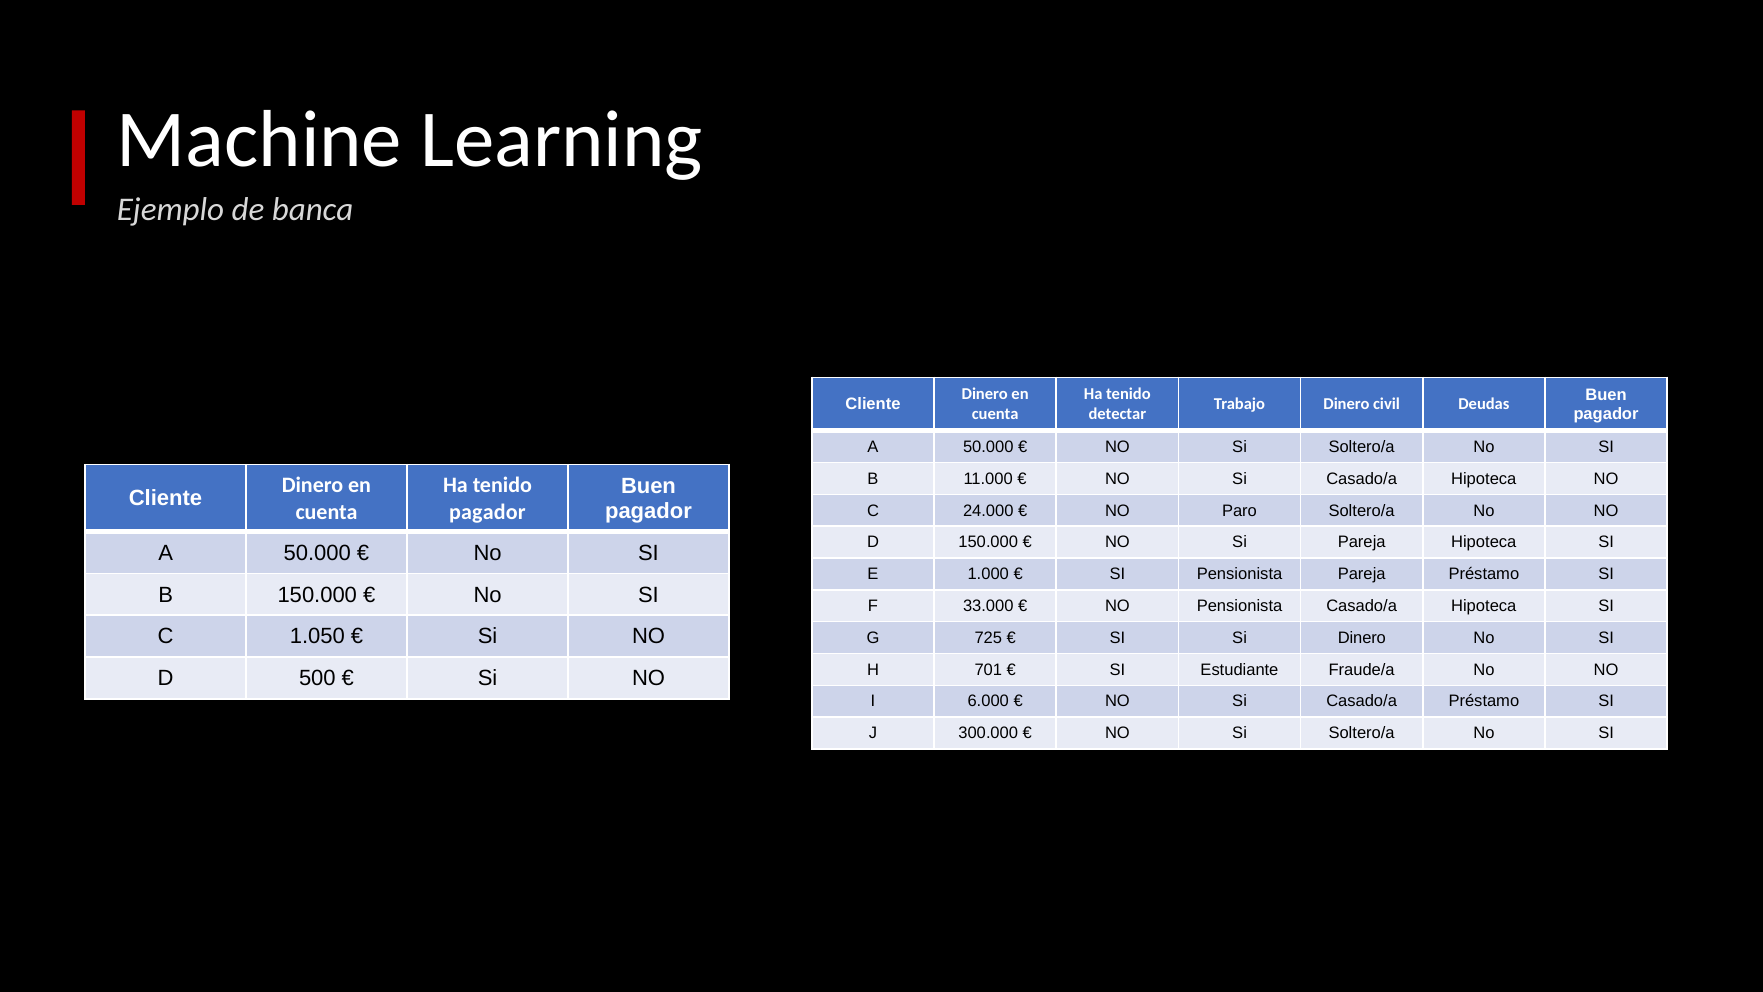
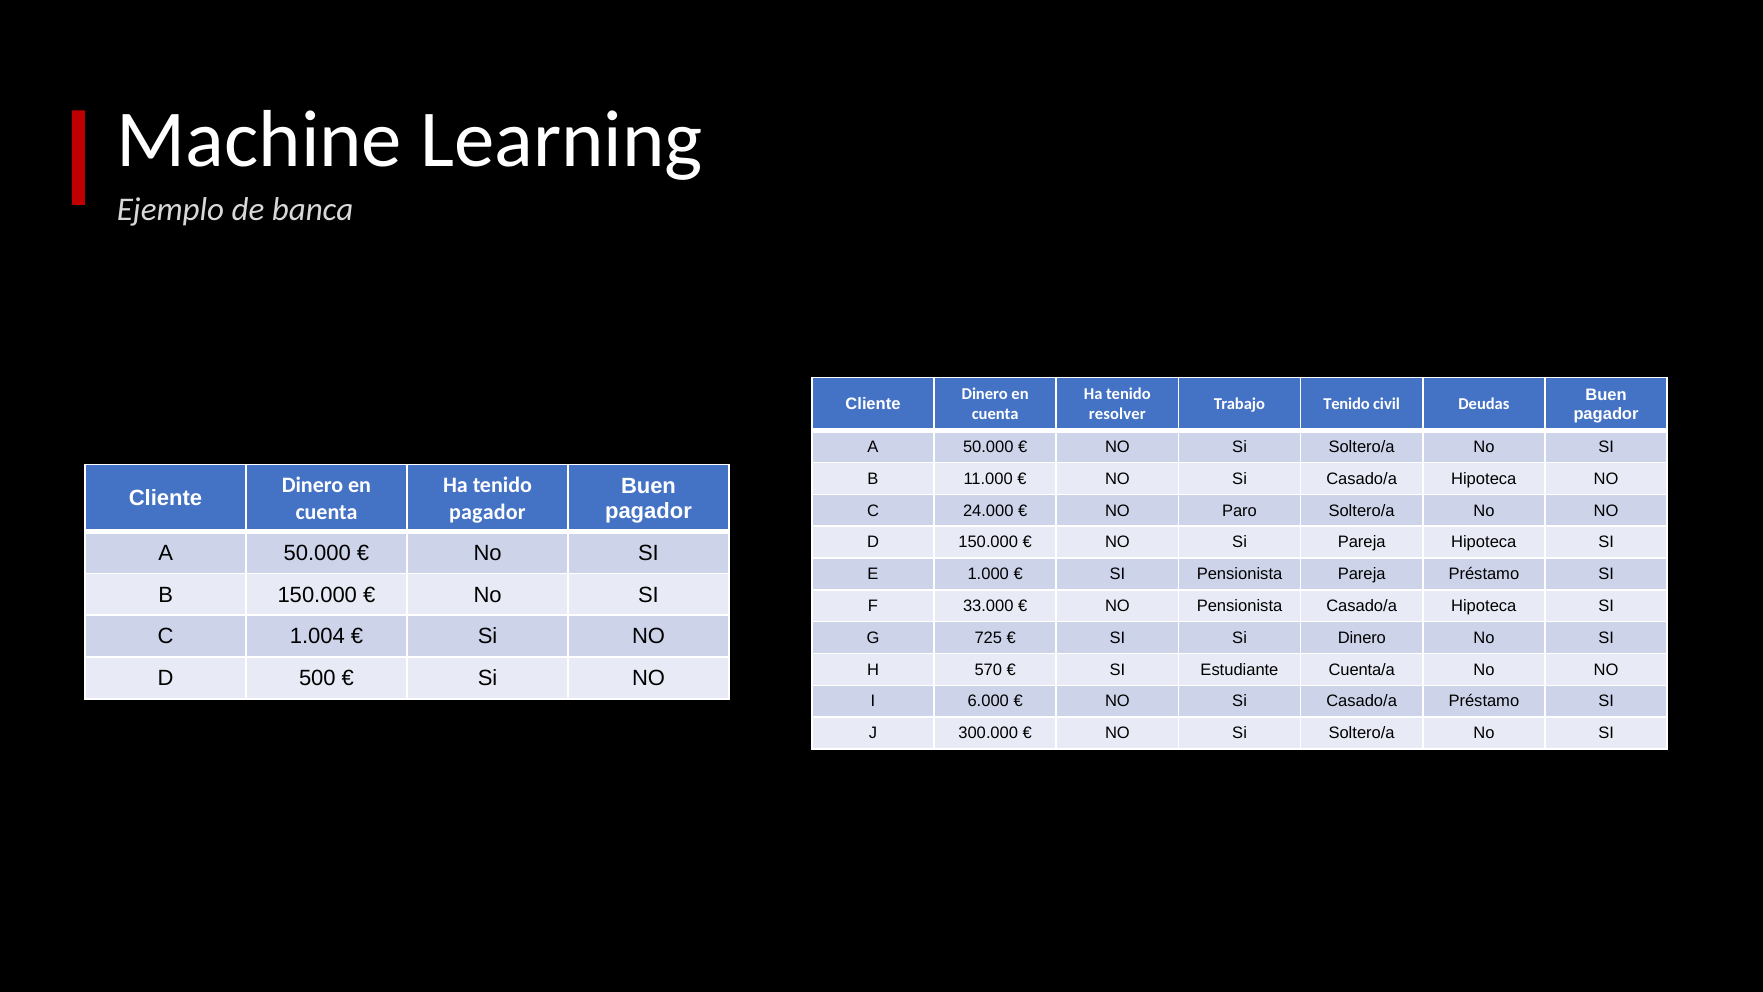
Trabajo Dinero: Dinero -> Tenido
detectar: detectar -> resolver
1.050: 1.050 -> 1.004
701: 701 -> 570
Fraude/a: Fraude/a -> Cuenta/a
